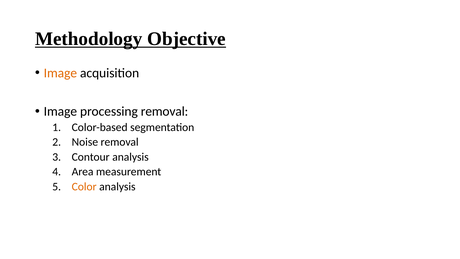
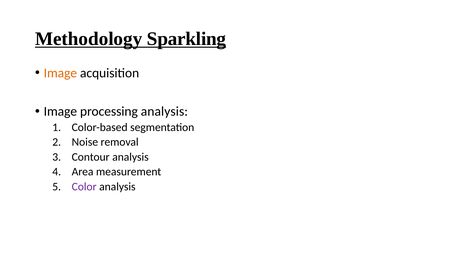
Objective: Objective -> Sparkling
processing removal: removal -> analysis
Color colour: orange -> purple
